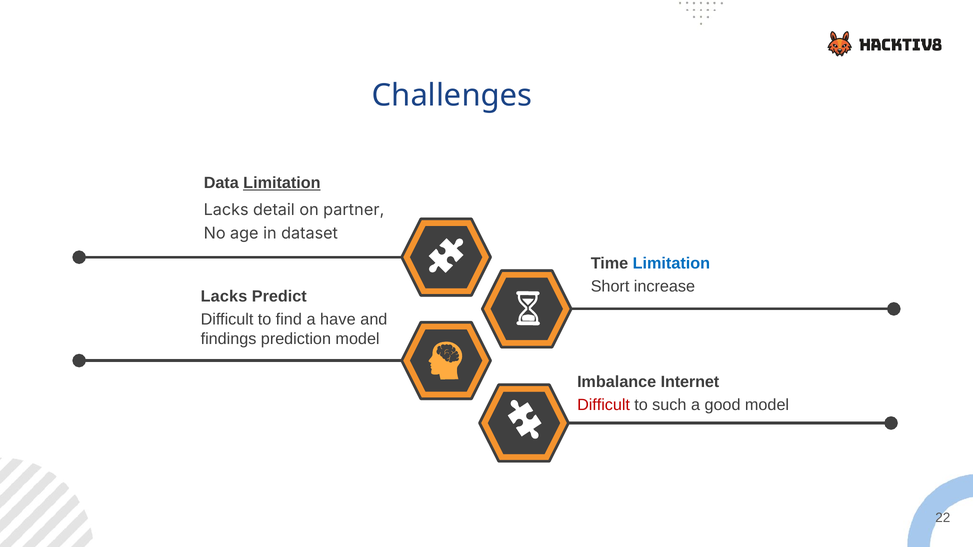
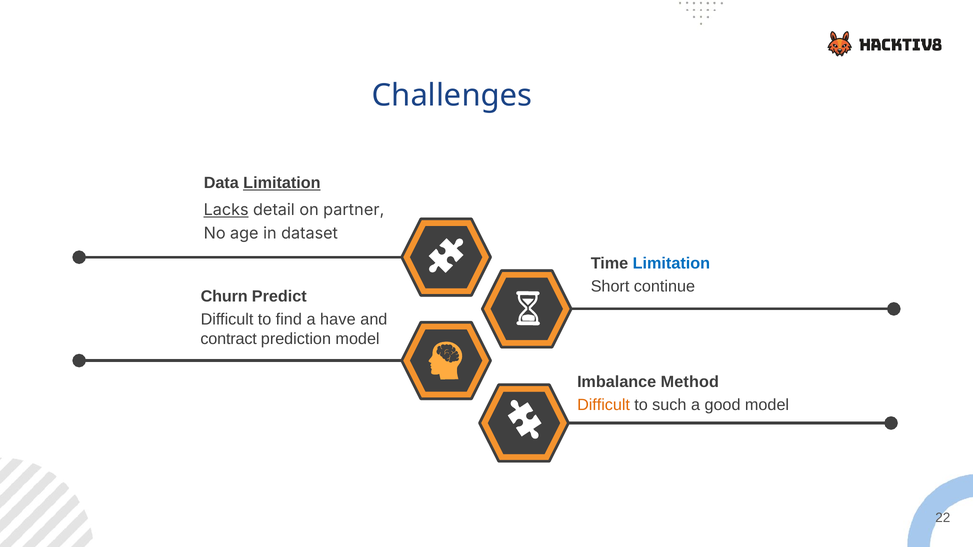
Lacks at (226, 210) underline: none -> present
increase: increase -> continue
Lacks at (224, 296): Lacks -> Churn
findings: findings -> contract
Internet: Internet -> Method
Difficult at (604, 405) colour: red -> orange
